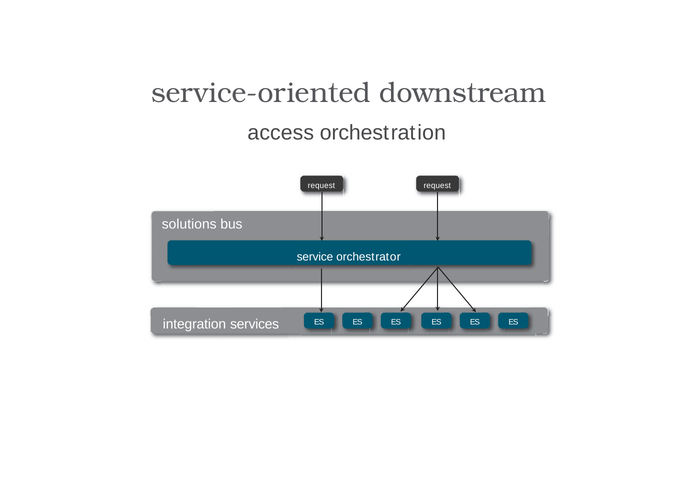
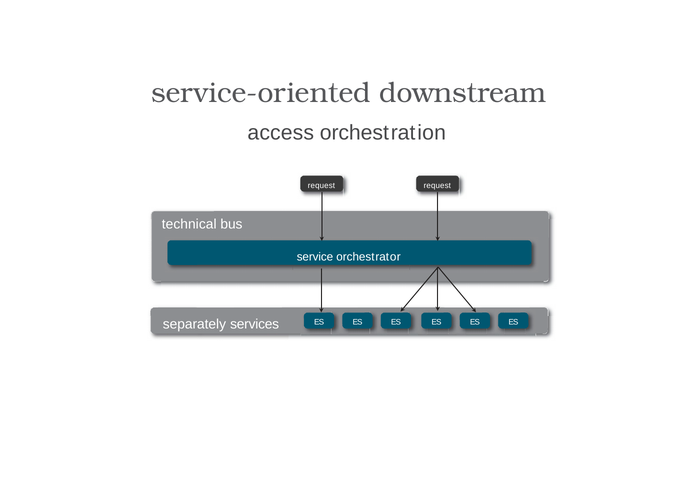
solutions: solutions -> technical
integration: integration -> separately
